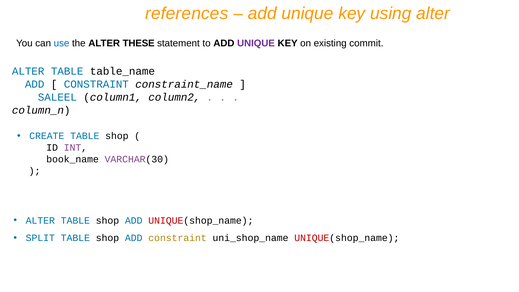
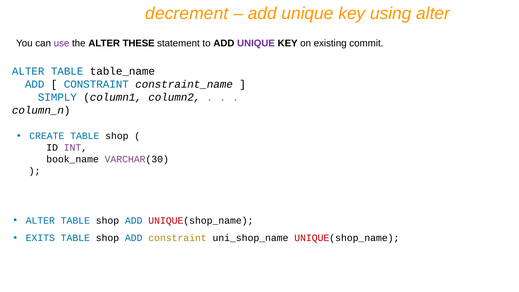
references: references -> decrement
use colour: blue -> purple
SALEEL: SALEEL -> SIMPLY
SPLIT: SPLIT -> EXITS
